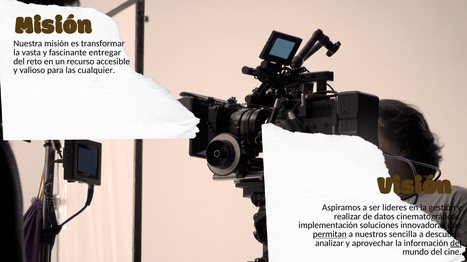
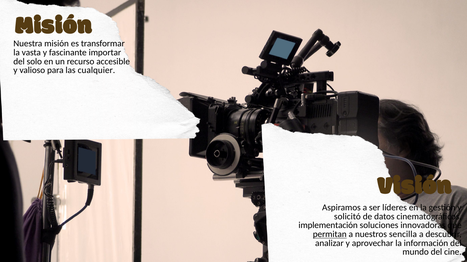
entregar: entregar -> importar
reto: reto -> solo
realizar: realizar -> solicitó
del at (456, 244) underline: present -> none
